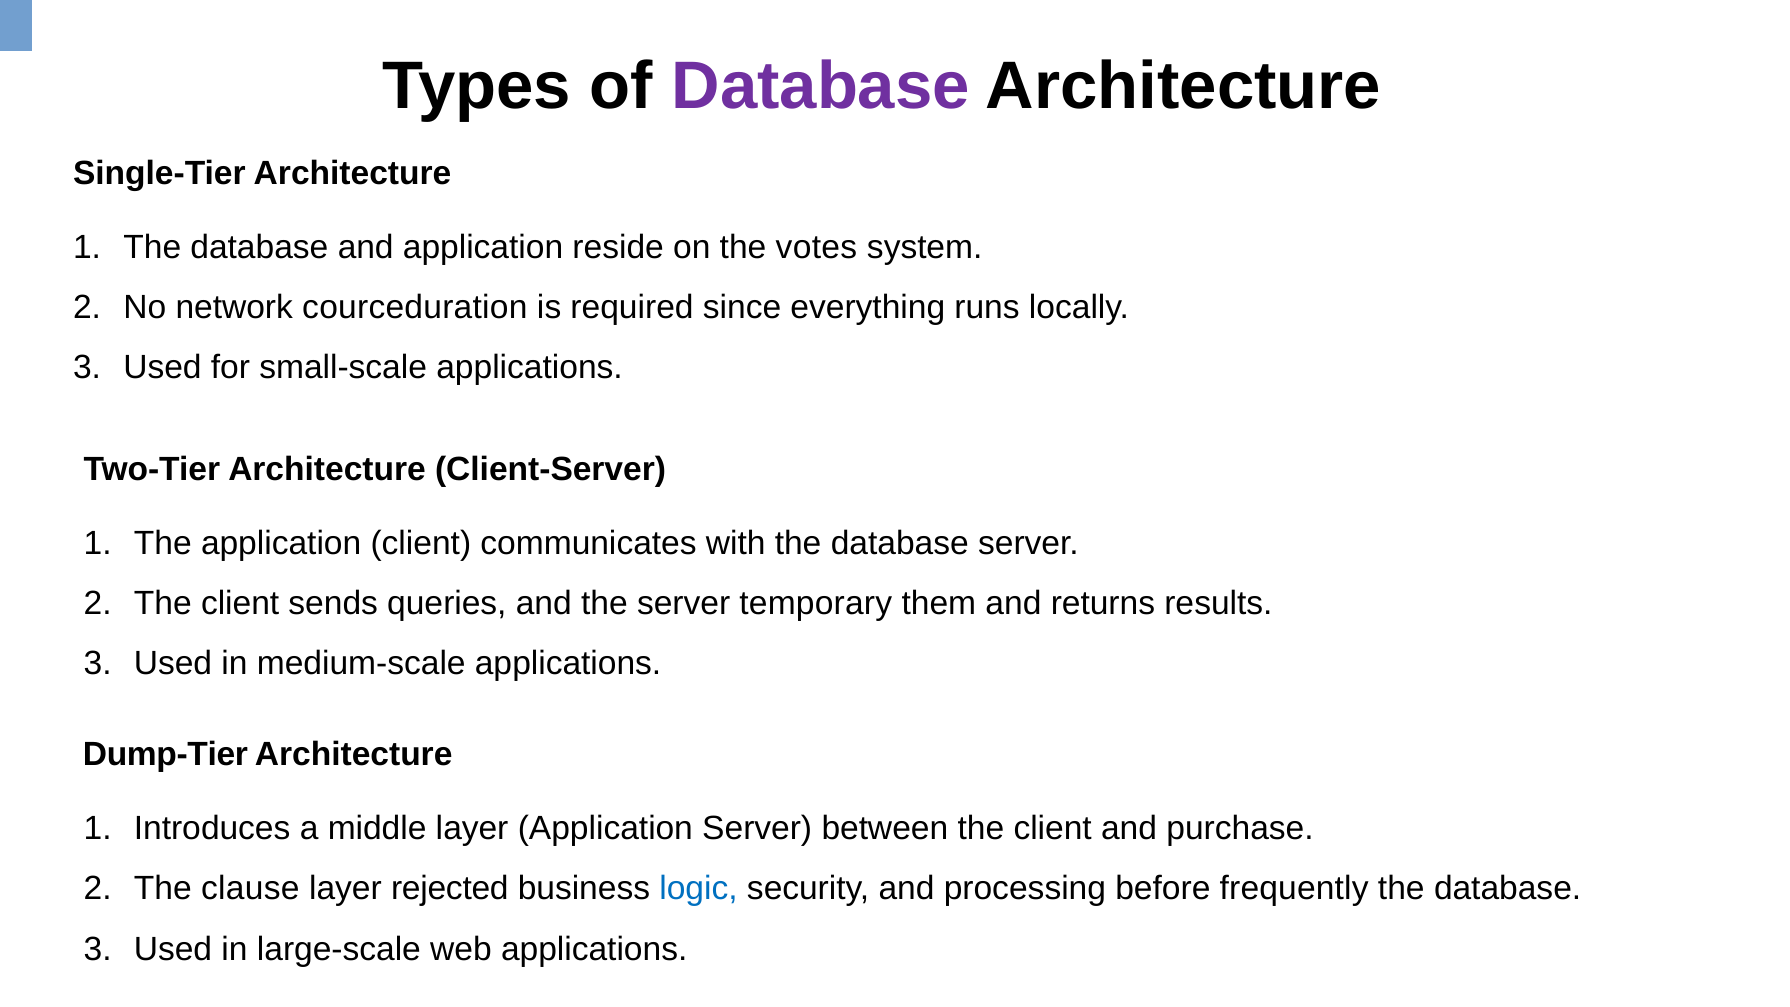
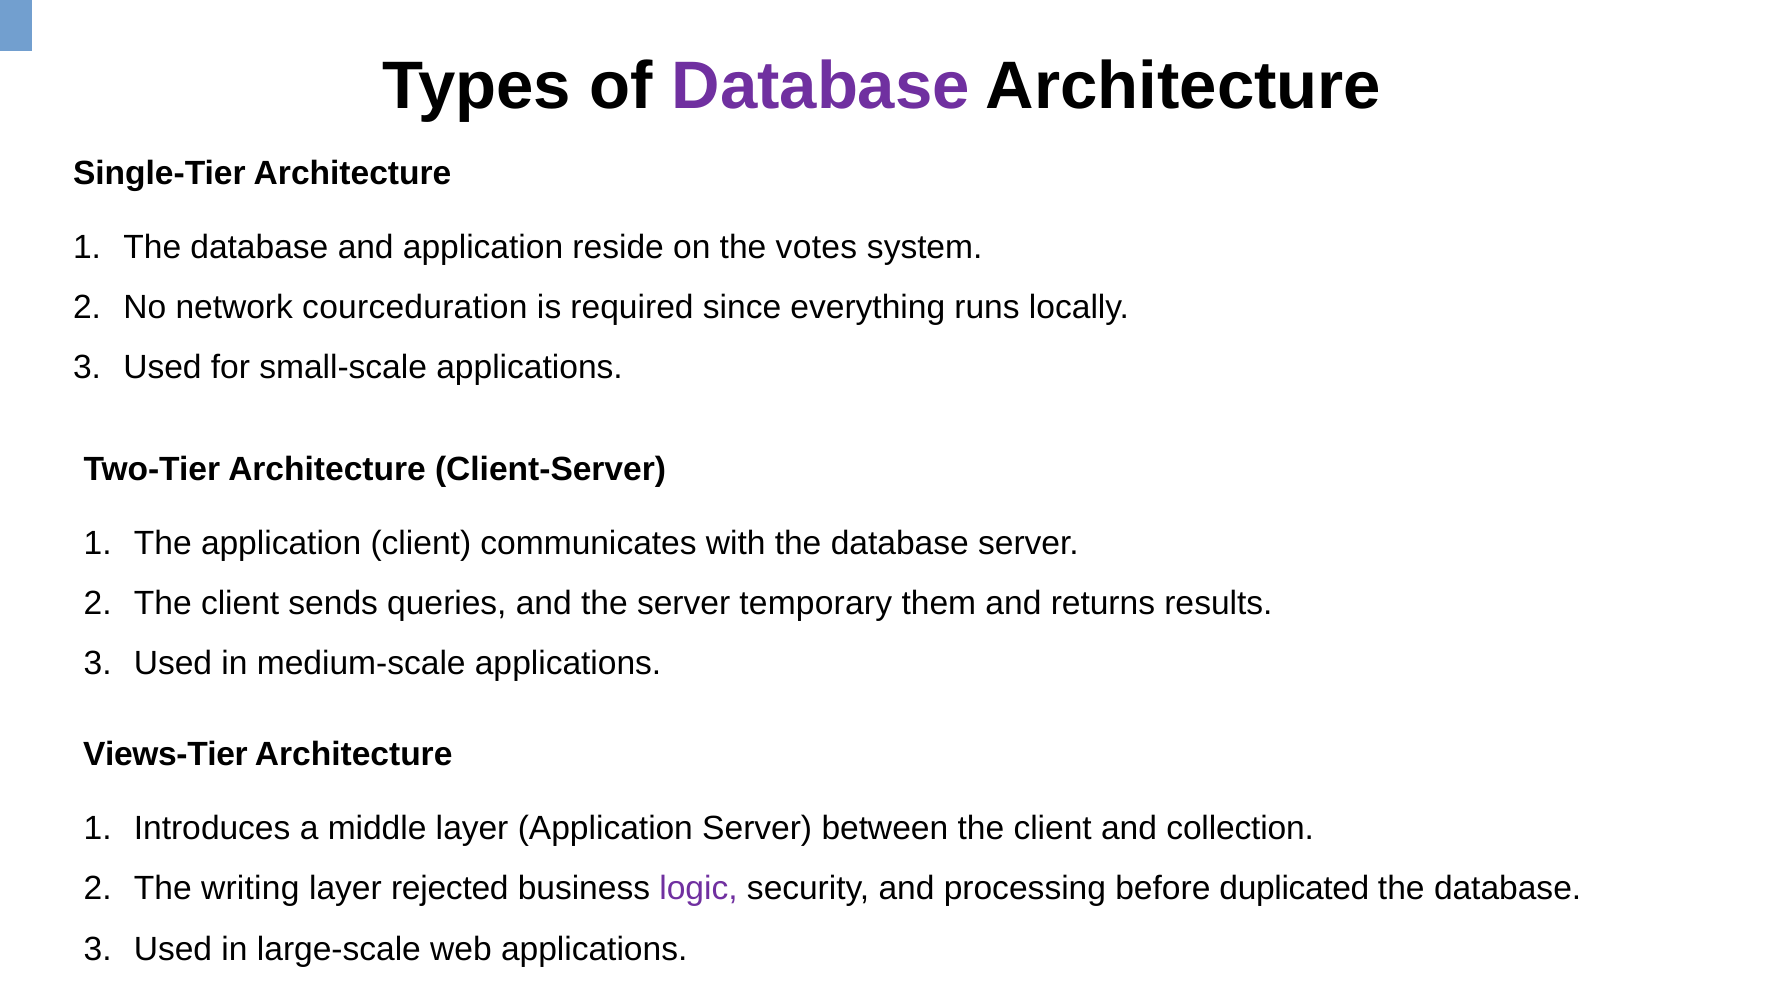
Dump-Tier: Dump-Tier -> Views-Tier
purchase: purchase -> collection
clause: clause -> writing
logic colour: blue -> purple
frequently: frequently -> duplicated
